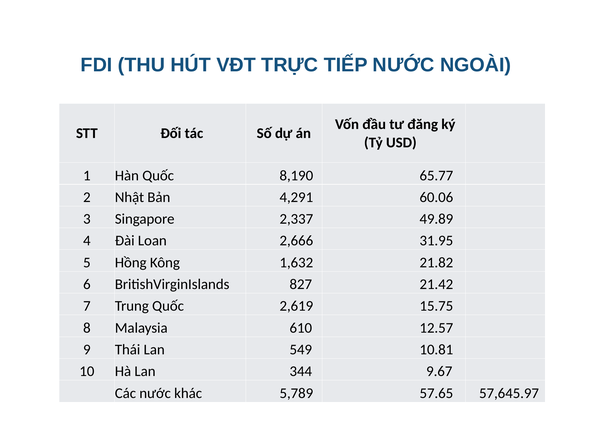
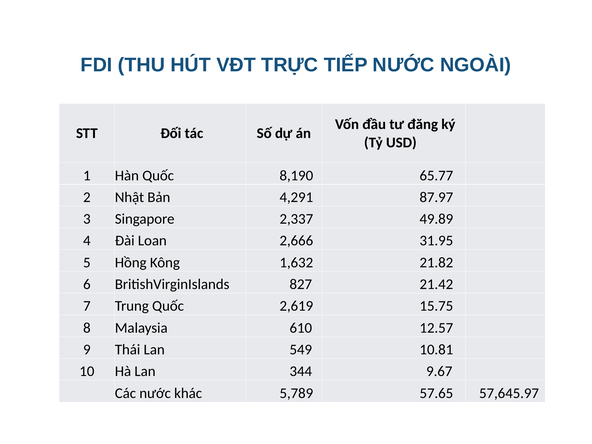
60.06: 60.06 -> 87.97
